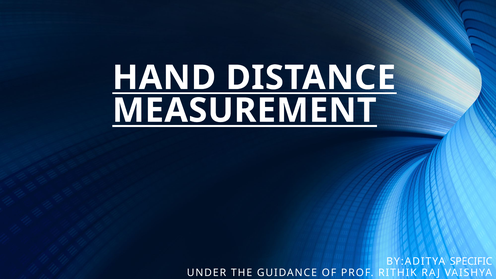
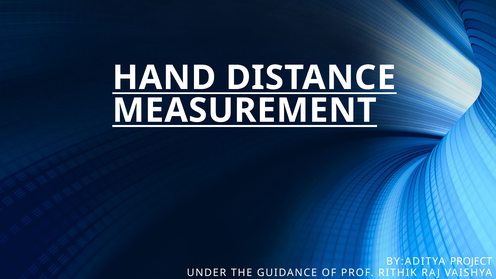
SPECIFIC: SPECIFIC -> PROJECT
